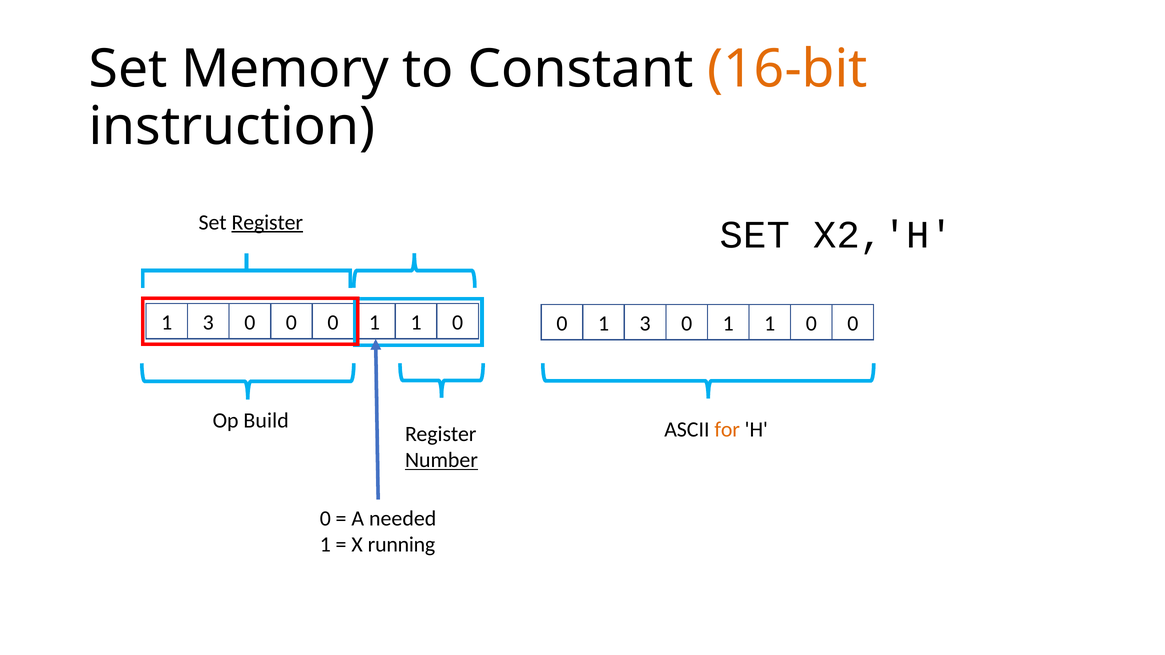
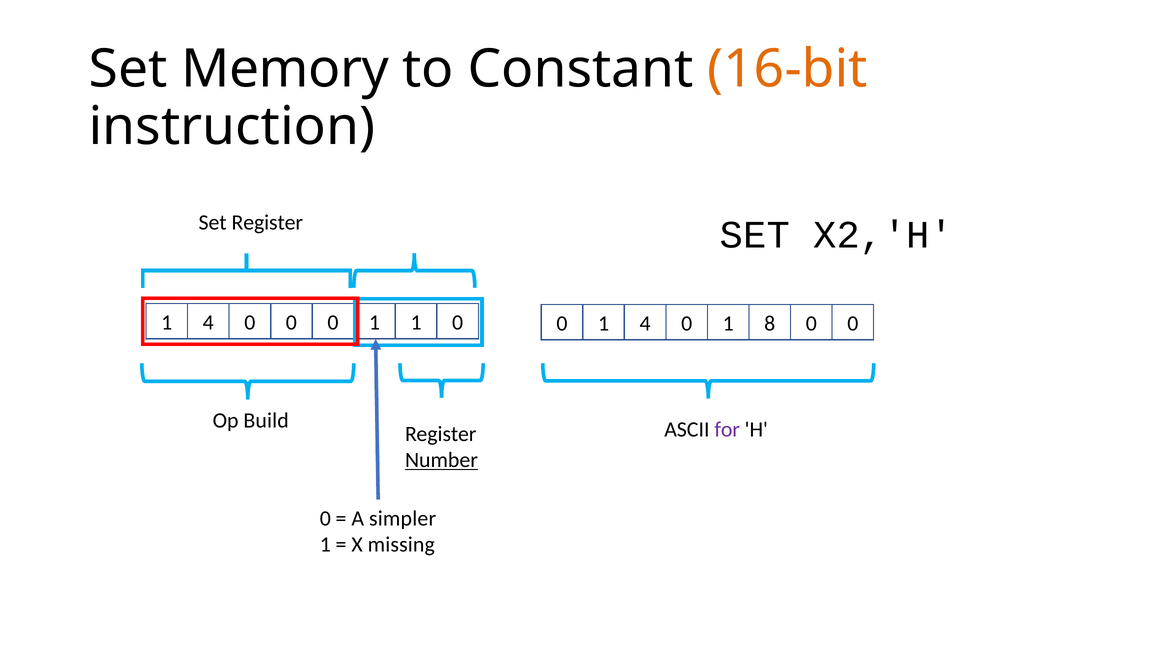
Register at (267, 223) underline: present -> none
3 at (208, 323): 3 -> 4
0 1 3: 3 -> 4
1 at (770, 324): 1 -> 8
for colour: orange -> purple
needed: needed -> simpler
running: running -> missing
